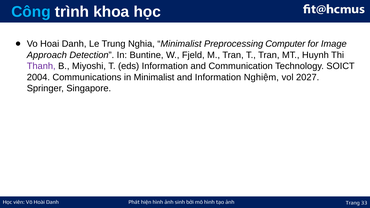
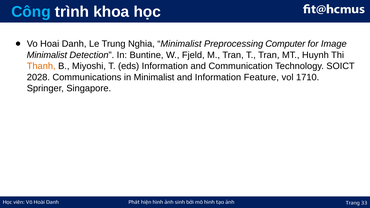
Approach at (47, 55): Approach -> Minimalist
Thanh colour: purple -> orange
2004: 2004 -> 2028
Nghiệm: Nghiệm -> Feature
2027: 2027 -> 1710
